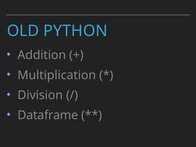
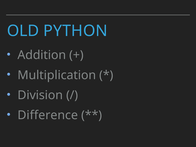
Dataframe: Dataframe -> Difference
